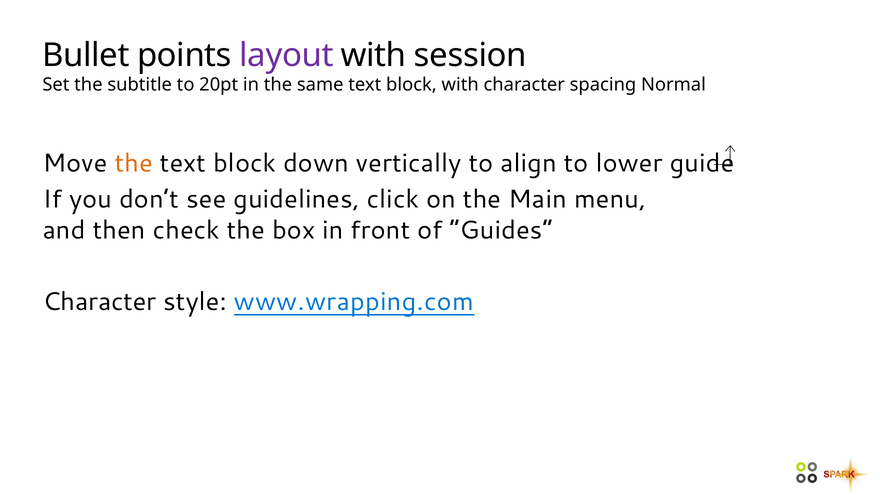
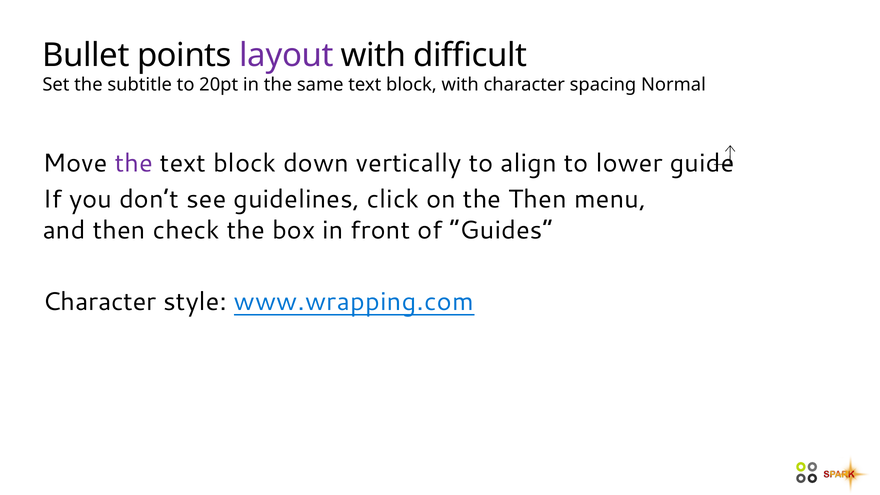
session: session -> difficult
the at (134, 163) colour: orange -> purple
the Main: Main -> Then
